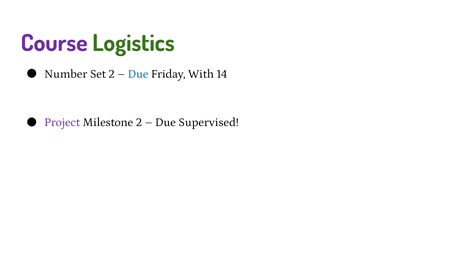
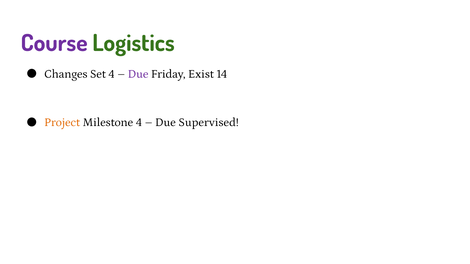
Number: Number -> Changes
Set 2: 2 -> 4
Due at (138, 74) colour: blue -> purple
With: With -> Exist
Project colour: purple -> orange
Milestone 2: 2 -> 4
